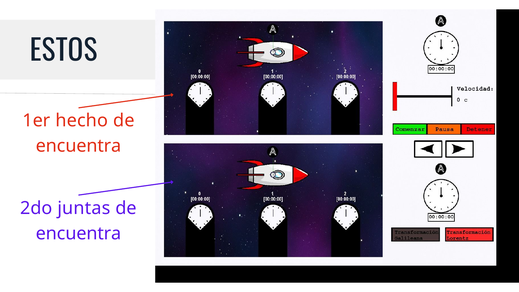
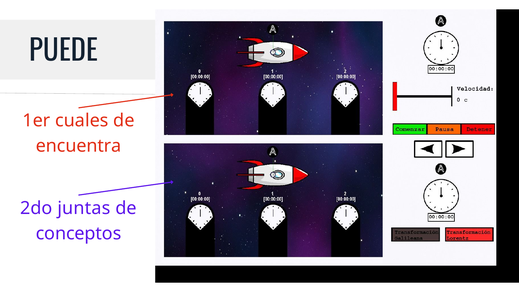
ESTOS: ESTOS -> PUEDE
hecho: hecho -> cuales
encuentra at (79, 234): encuentra -> conceptos
